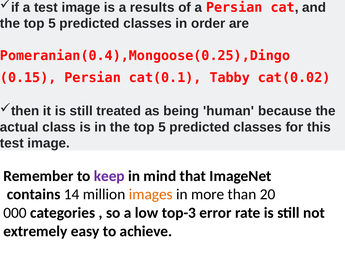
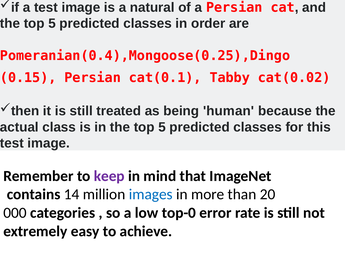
results: results -> natural
images colour: orange -> blue
top-3: top-3 -> top-0
